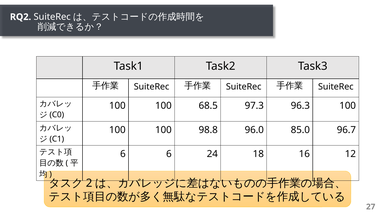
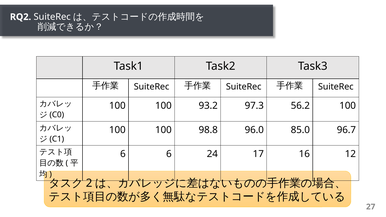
68.5: 68.5 -> 93.2
96.3: 96.3 -> 56.2
18: 18 -> 17
